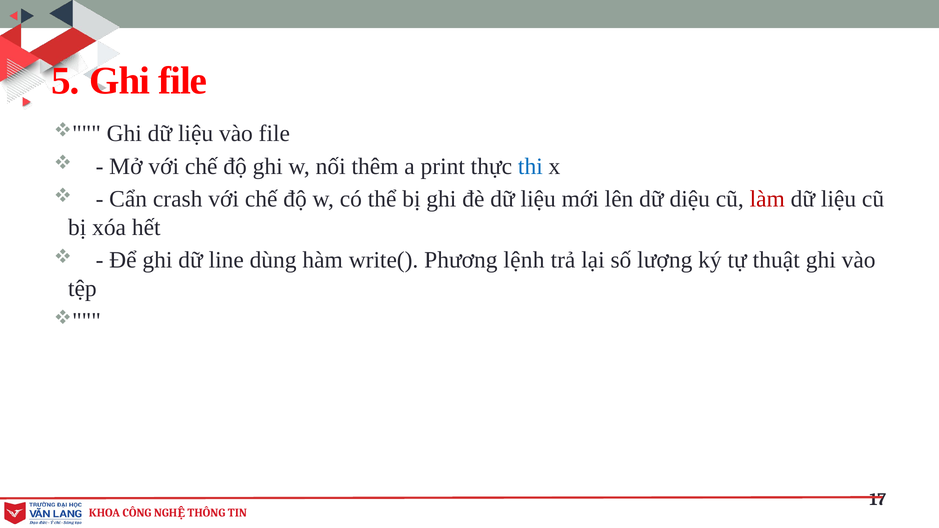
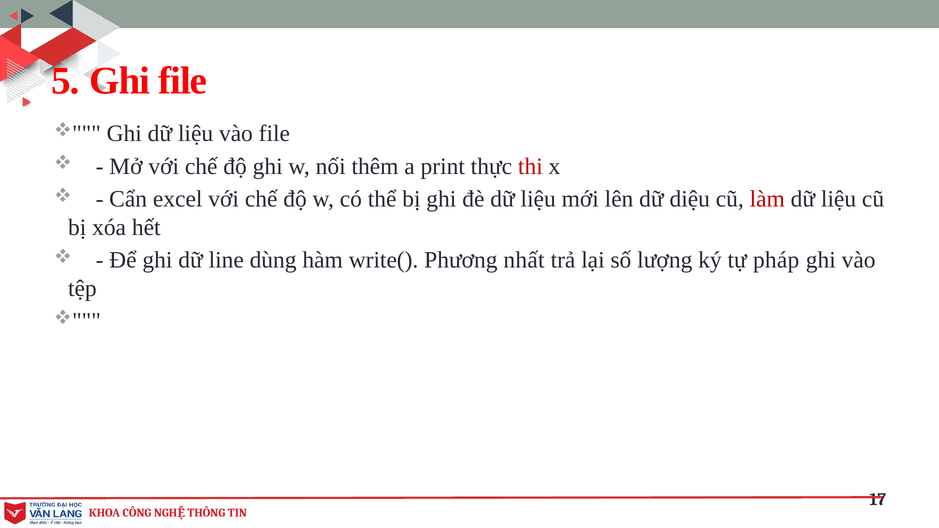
thi colour: blue -> red
crash: crash -> excel
lệnh: lệnh -> nhất
thuật: thuật -> pháp
